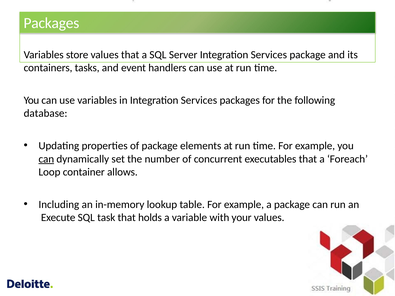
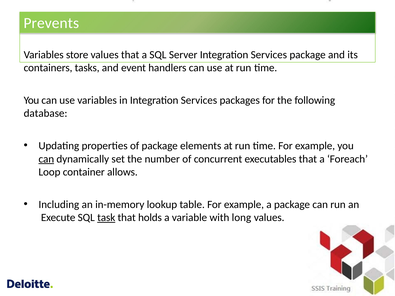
Packages at (52, 23): Packages -> Prevents
task underline: none -> present
your: your -> long
